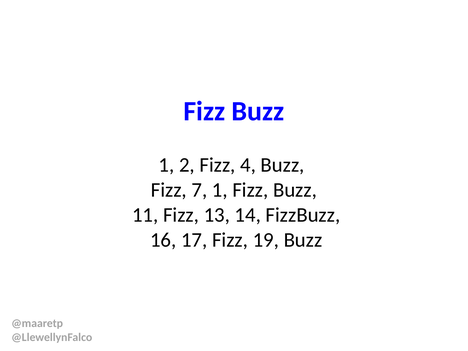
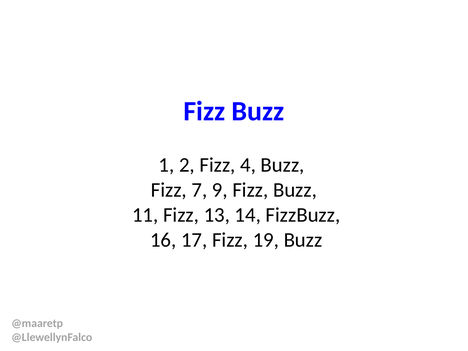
7 1: 1 -> 9
